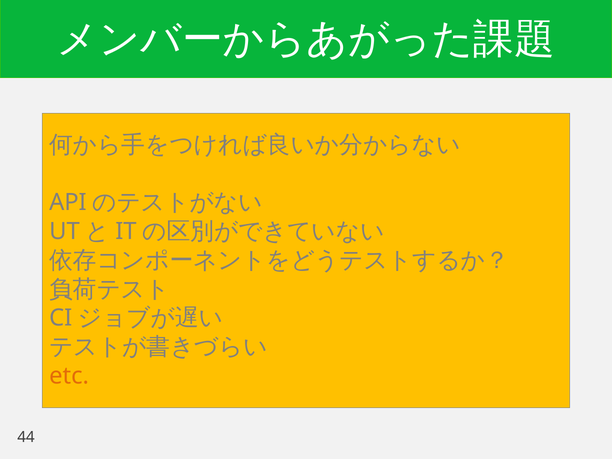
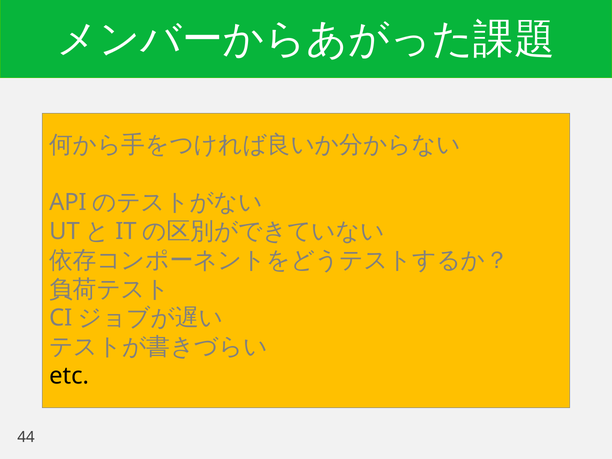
etc colour: orange -> black
